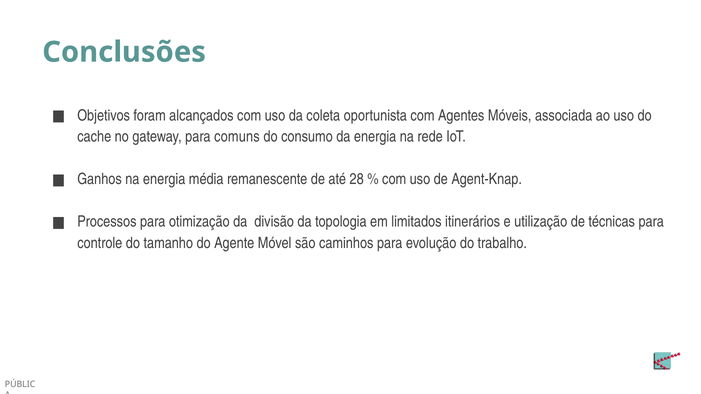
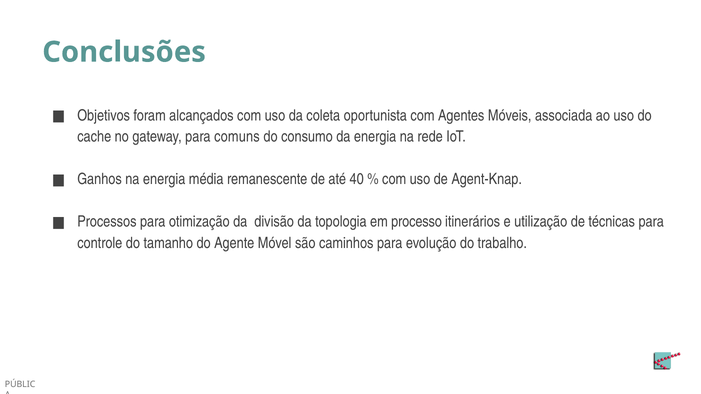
28: 28 -> 40
limitados: limitados -> processo
